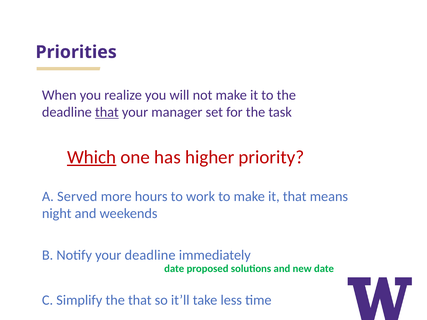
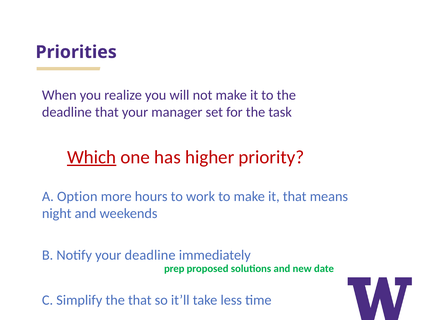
that at (107, 112) underline: present -> none
Served: Served -> Option
date at (174, 269): date -> prep
